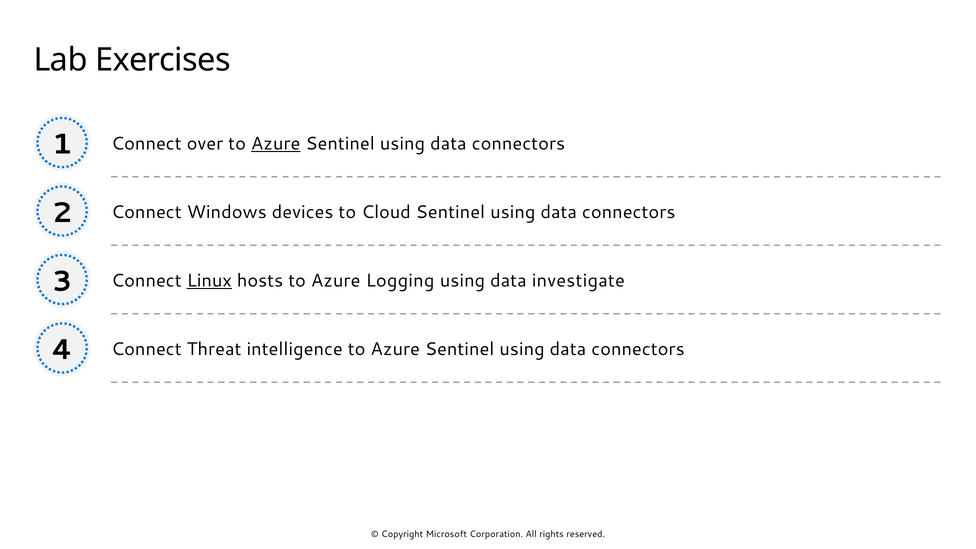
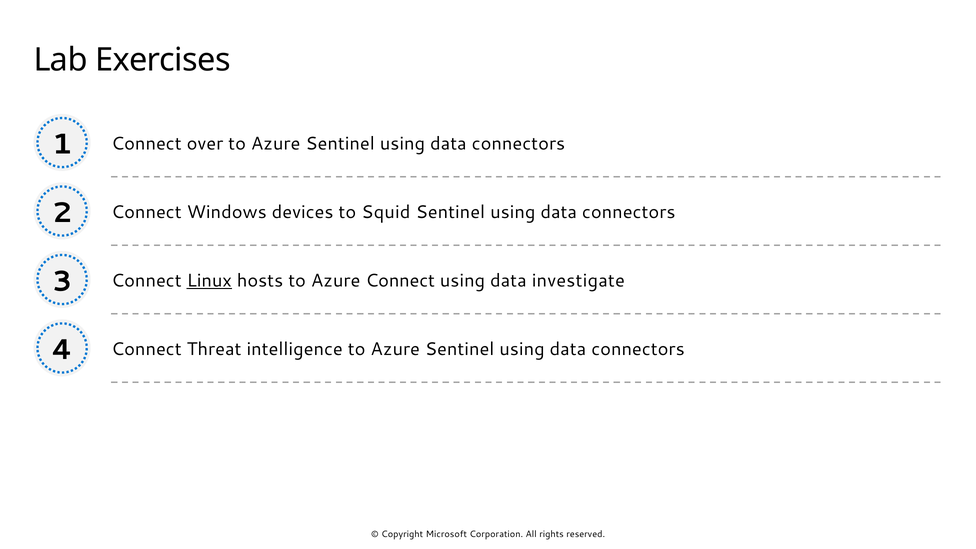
Azure at (276, 144) underline: present -> none
Cloud: Cloud -> Squid
Azure Logging: Logging -> Connect
